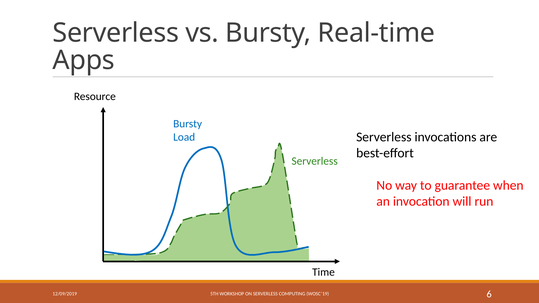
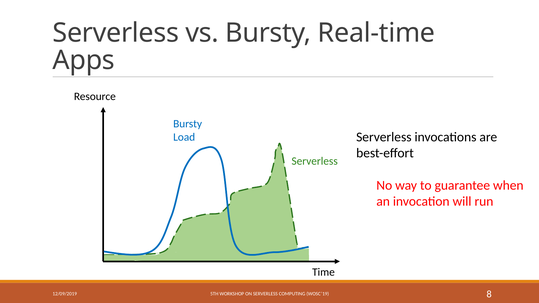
6: 6 -> 8
